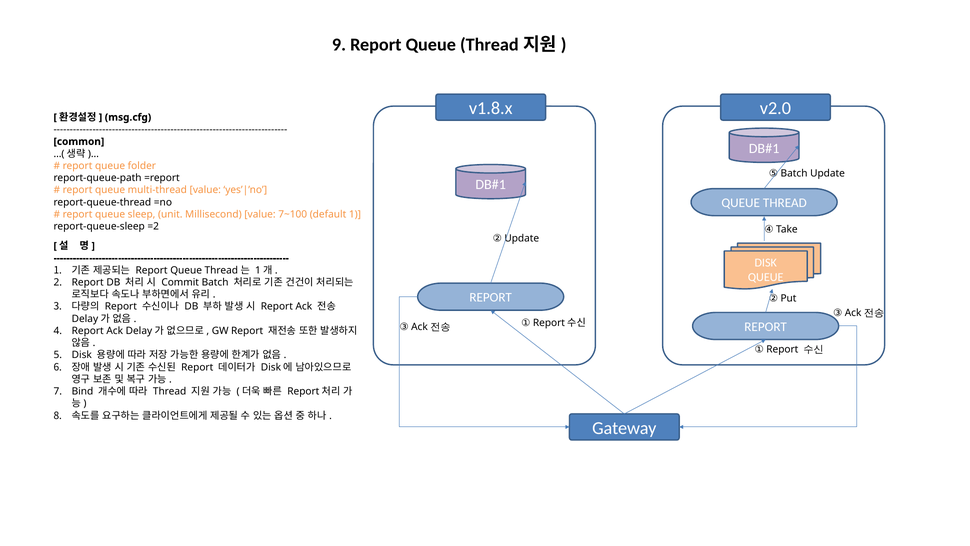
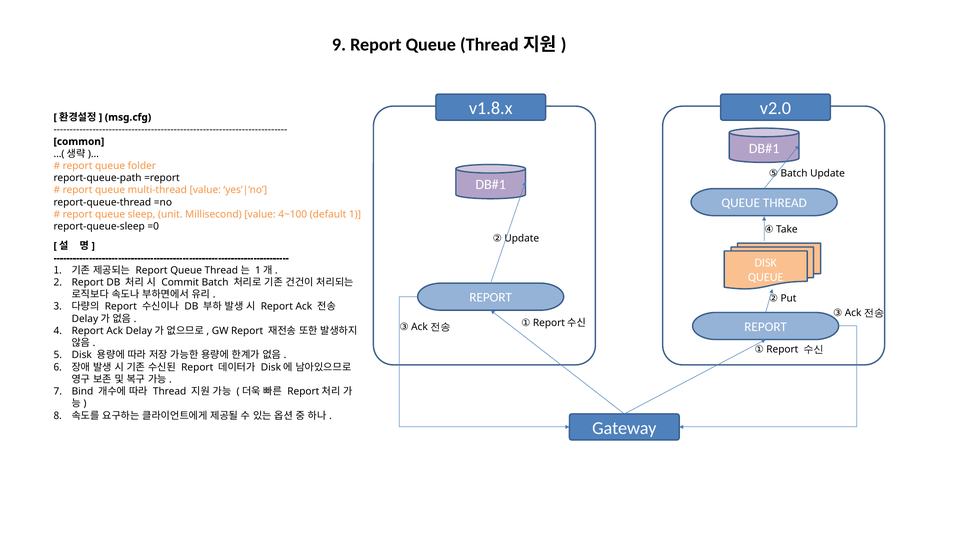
7~100: 7~100 -> 4~100
=2: =2 -> =0
